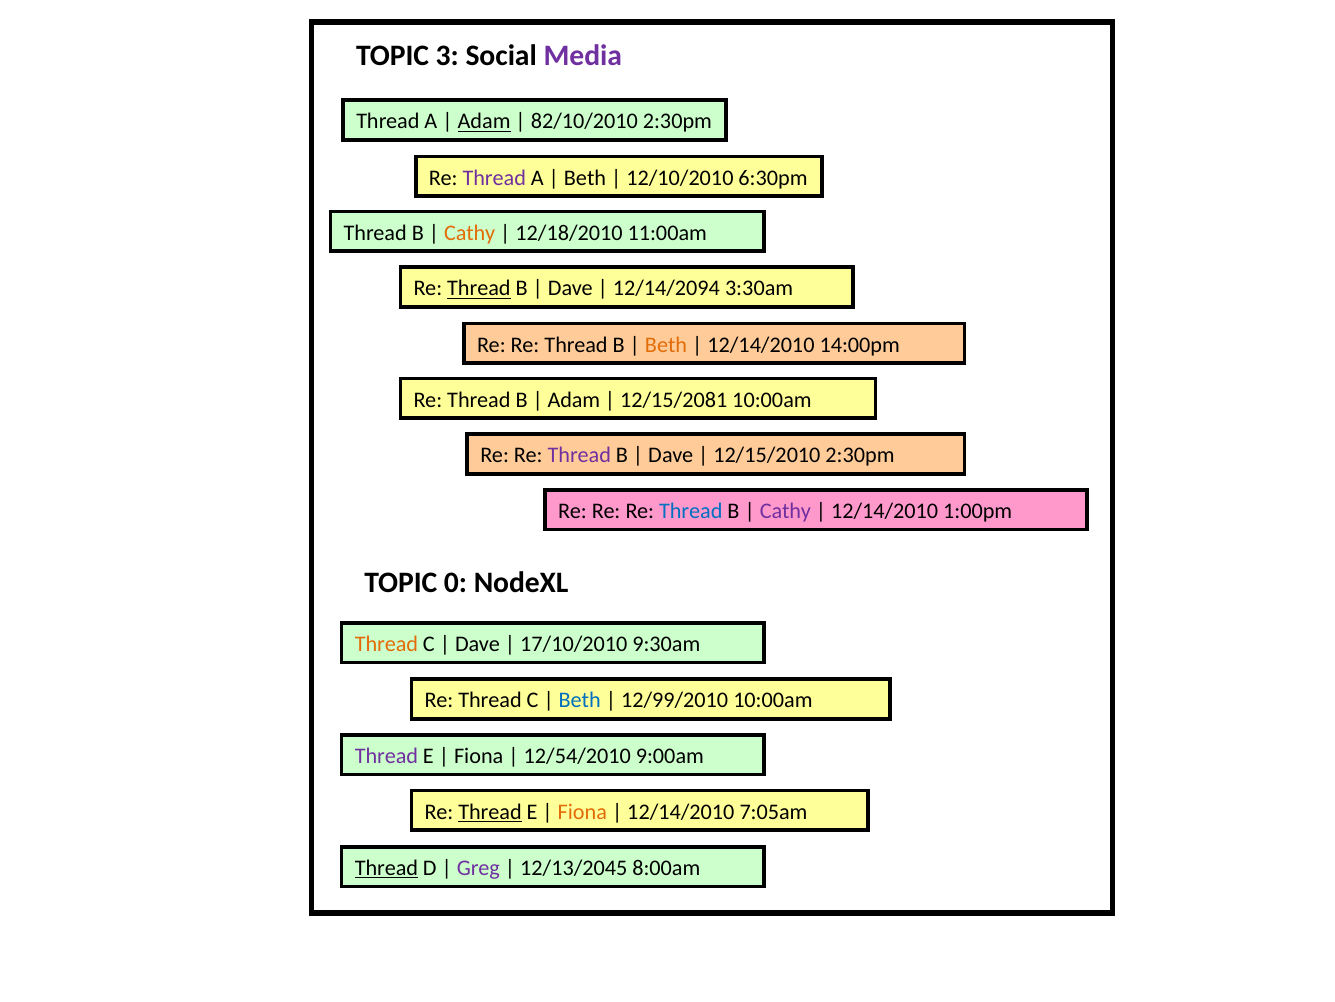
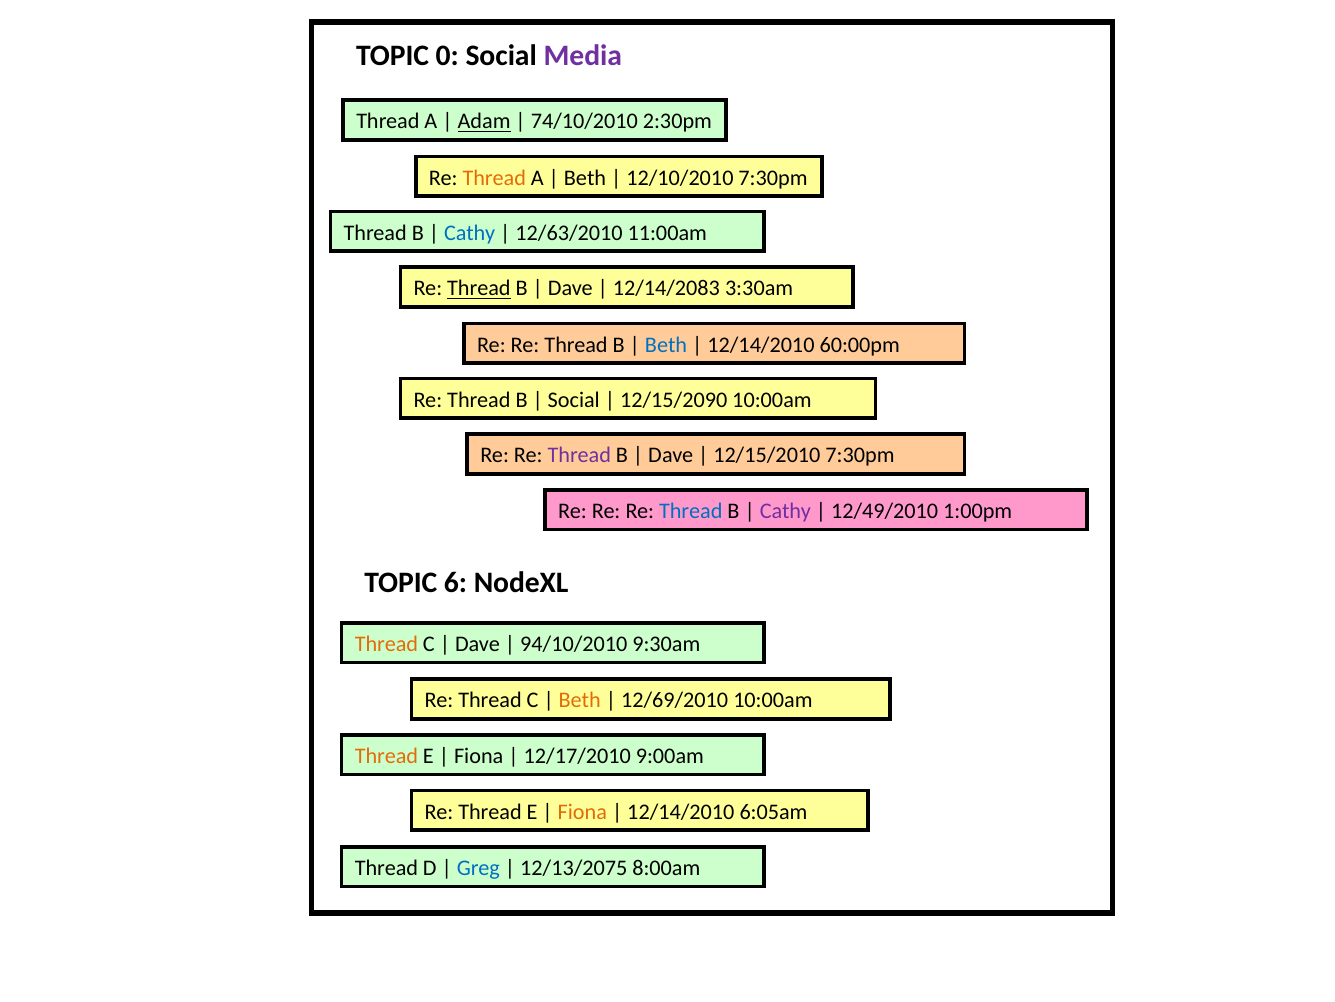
3: 3 -> 0
82/10/2010: 82/10/2010 -> 74/10/2010
Thread at (494, 178) colour: purple -> orange
12/10/2010 6:30pm: 6:30pm -> 7:30pm
Cathy at (470, 233) colour: orange -> blue
12/18/2010: 12/18/2010 -> 12/63/2010
12/14/2094: 12/14/2094 -> 12/14/2083
Beth at (666, 345) colour: orange -> blue
14:00pm: 14:00pm -> 60:00pm
Adam at (574, 400): Adam -> Social
12/15/2081: 12/15/2081 -> 12/15/2090
12/15/2010 2:30pm: 2:30pm -> 7:30pm
12/14/2010 at (885, 511): 12/14/2010 -> 12/49/2010
0: 0 -> 6
17/10/2010: 17/10/2010 -> 94/10/2010
Beth at (580, 700) colour: blue -> orange
12/99/2010: 12/99/2010 -> 12/69/2010
Thread at (386, 756) colour: purple -> orange
12/54/2010: 12/54/2010 -> 12/17/2010
Thread at (490, 811) underline: present -> none
7:05am: 7:05am -> 6:05am
Thread at (386, 868) underline: present -> none
Greg colour: purple -> blue
12/13/2045: 12/13/2045 -> 12/13/2075
